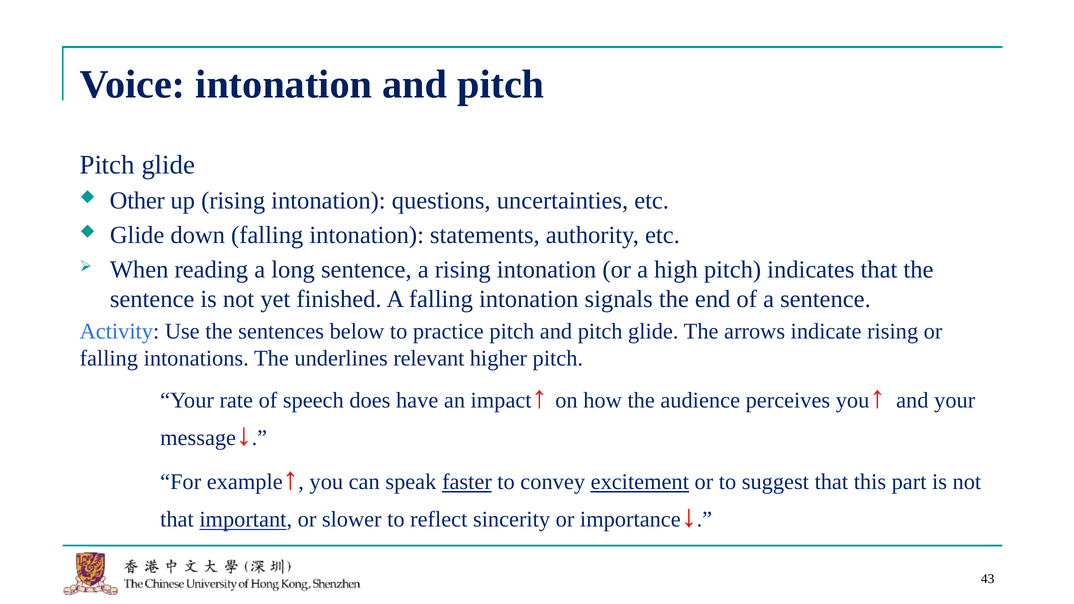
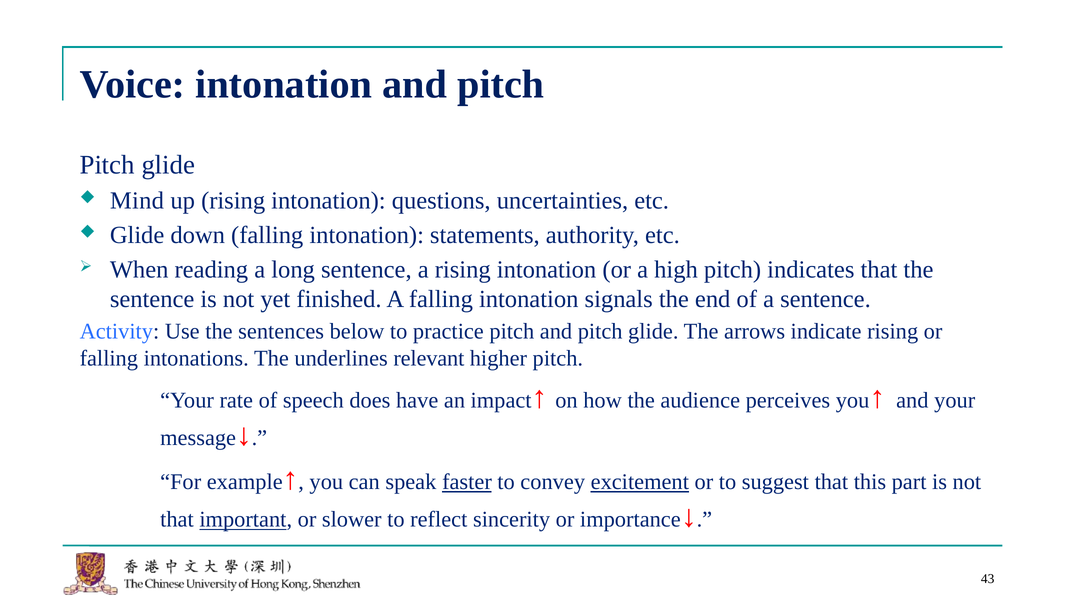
Other: Other -> Mind
